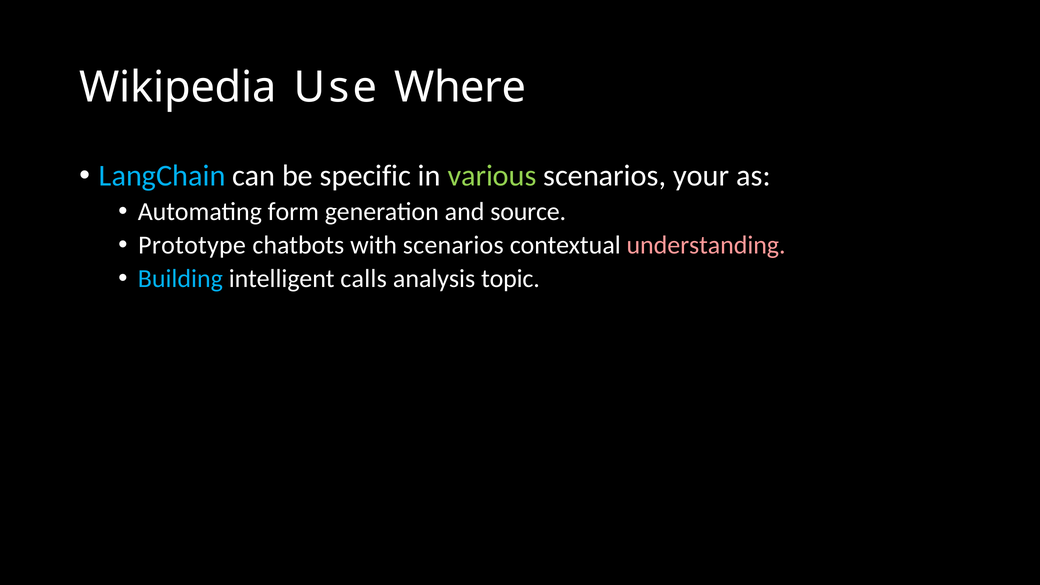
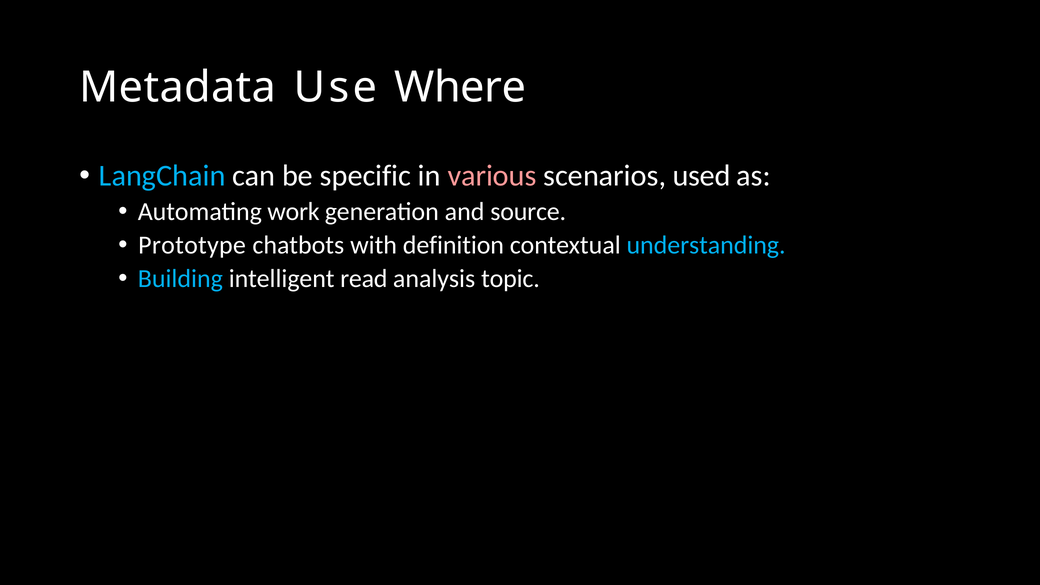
Wikipedia: Wikipedia -> Metadata
various colour: light green -> pink
your: your -> used
form: form -> work
with scenarios: scenarios -> definition
understanding colour: pink -> light blue
calls: calls -> read
